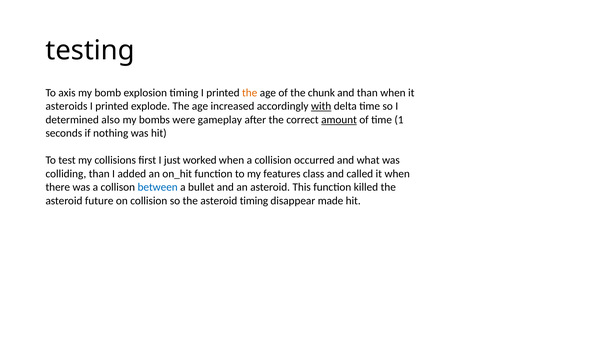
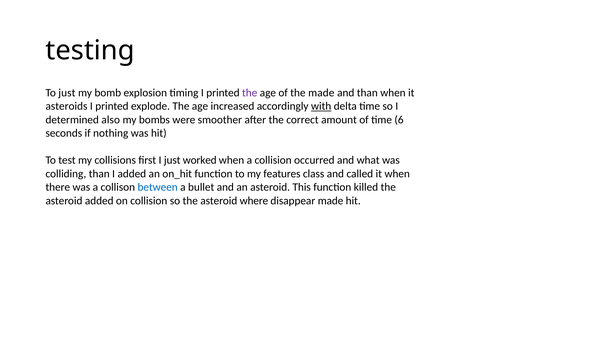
To axis: axis -> just
the at (250, 93) colour: orange -> purple
the chunk: chunk -> made
gameplay: gameplay -> smoother
amount underline: present -> none
1: 1 -> 6
asteroid future: future -> added
asteroid timing: timing -> where
